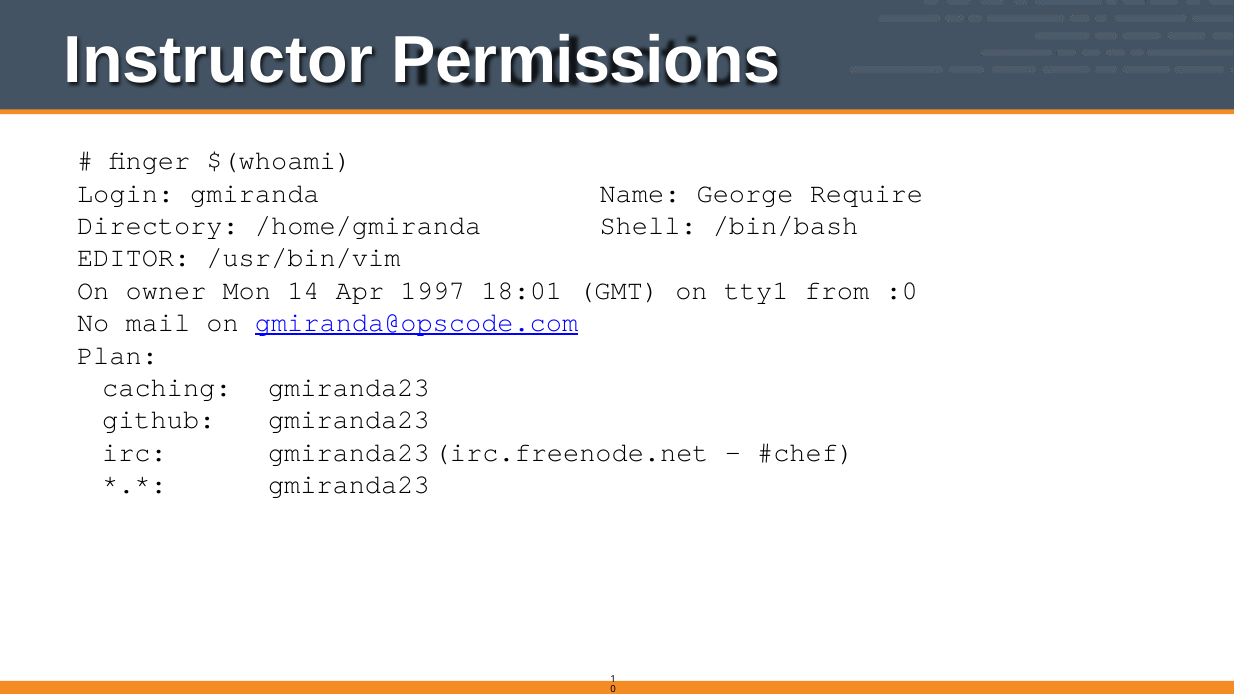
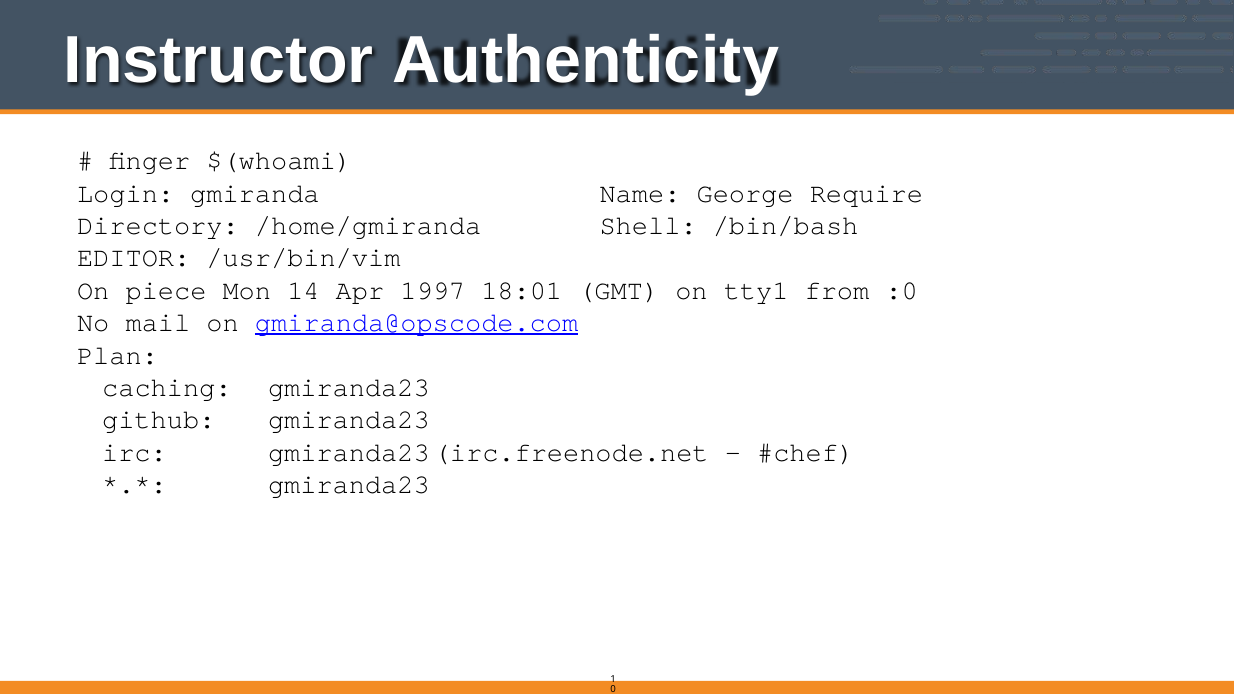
Permissions: Permissions -> Authenticity
owner: owner -> piece
